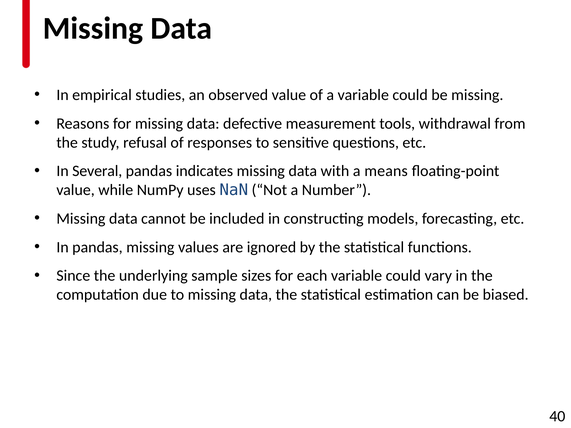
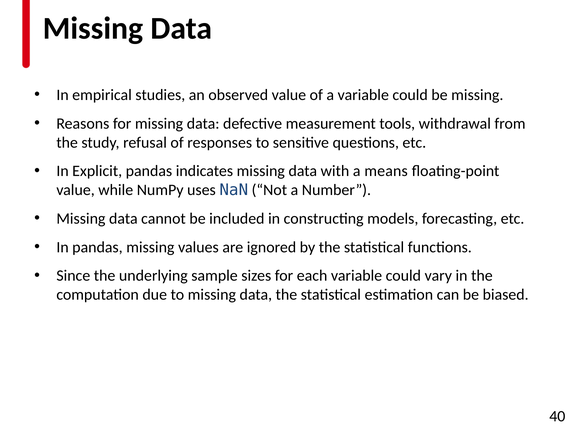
Several: Several -> Explicit
